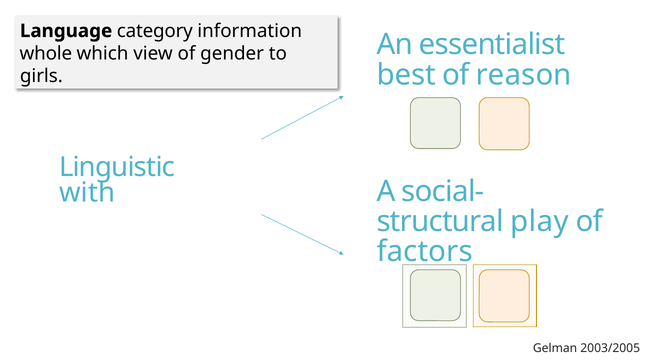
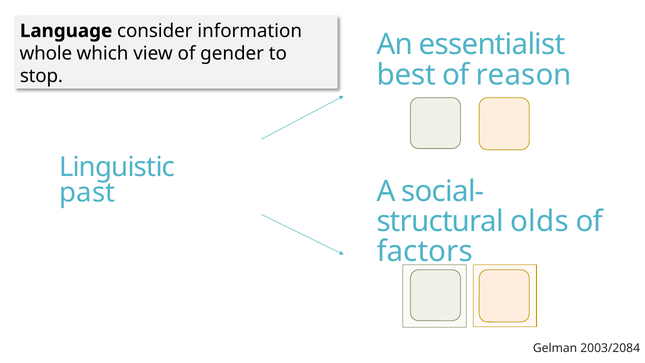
category: category -> consider
girls: girls -> stop
with: with -> past
play: play -> olds
2003/2005: 2003/2005 -> 2003/2084
